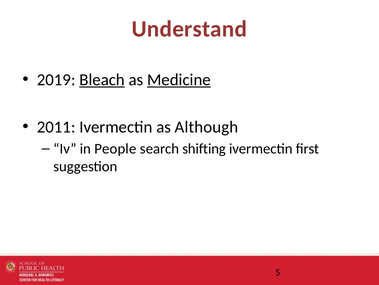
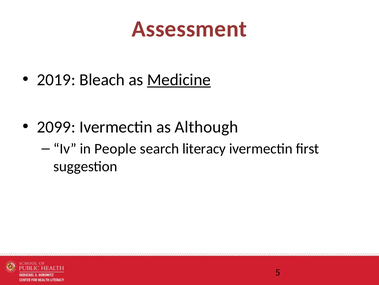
Understand: Understand -> Assessment
Bleach underline: present -> none
2011: 2011 -> 2099
shifting: shifting -> literacy
